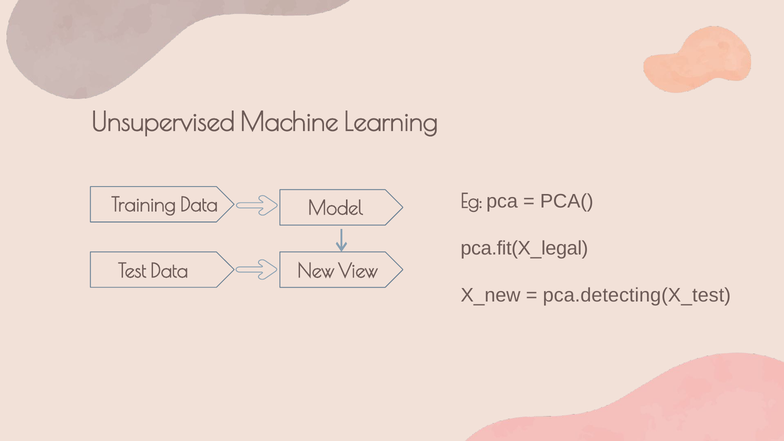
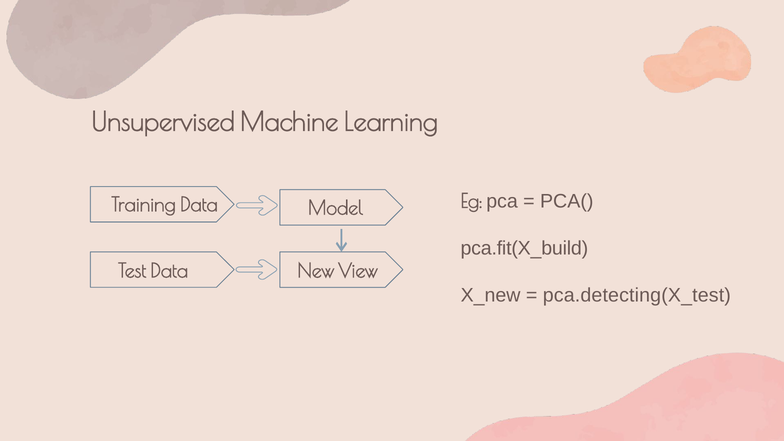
pca.fit(X_legal: pca.fit(X_legal -> pca.fit(X_build
